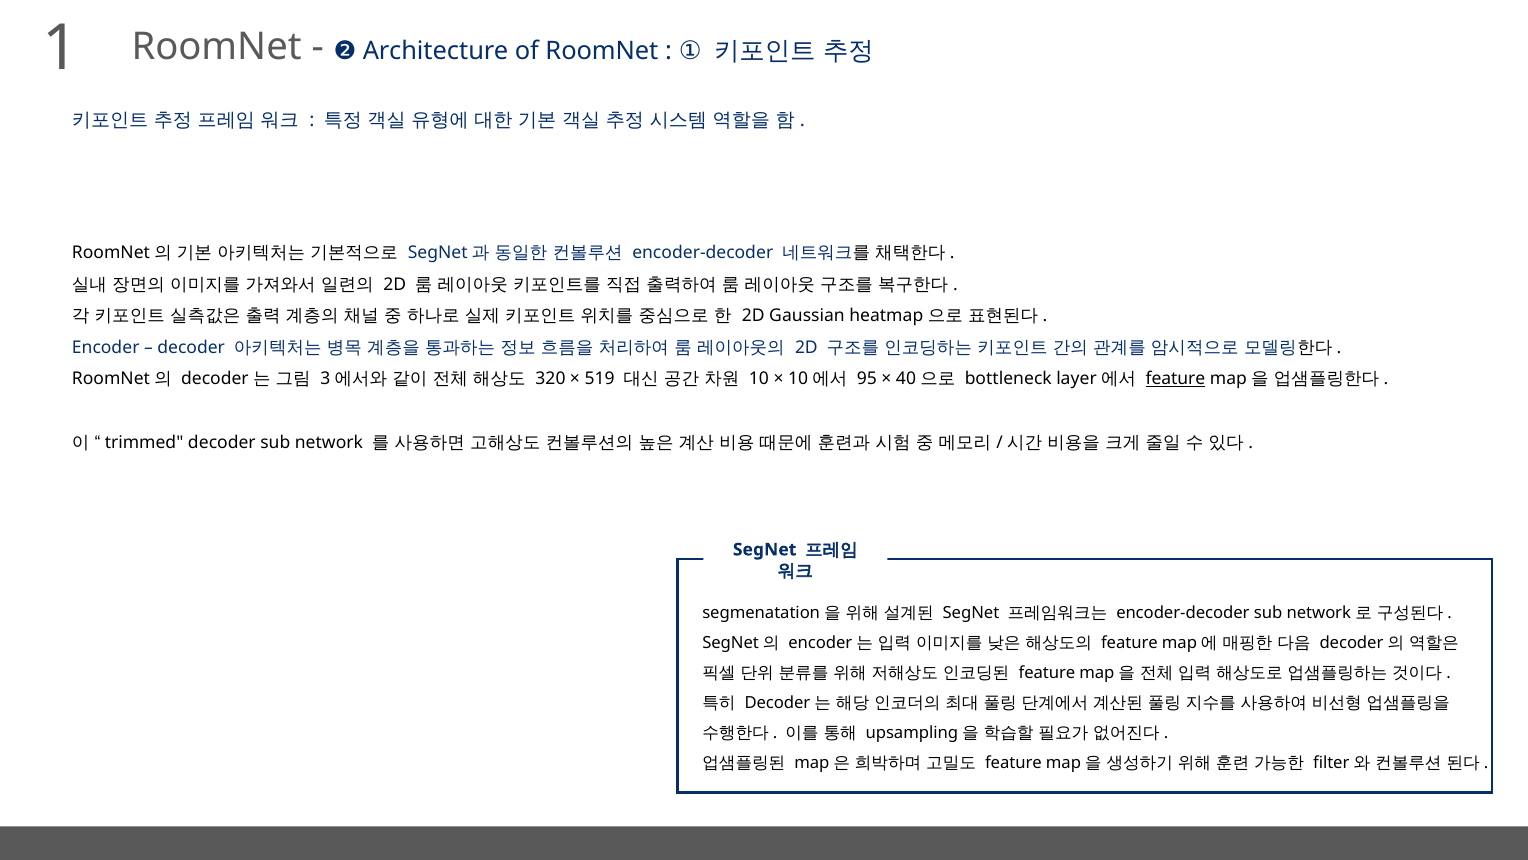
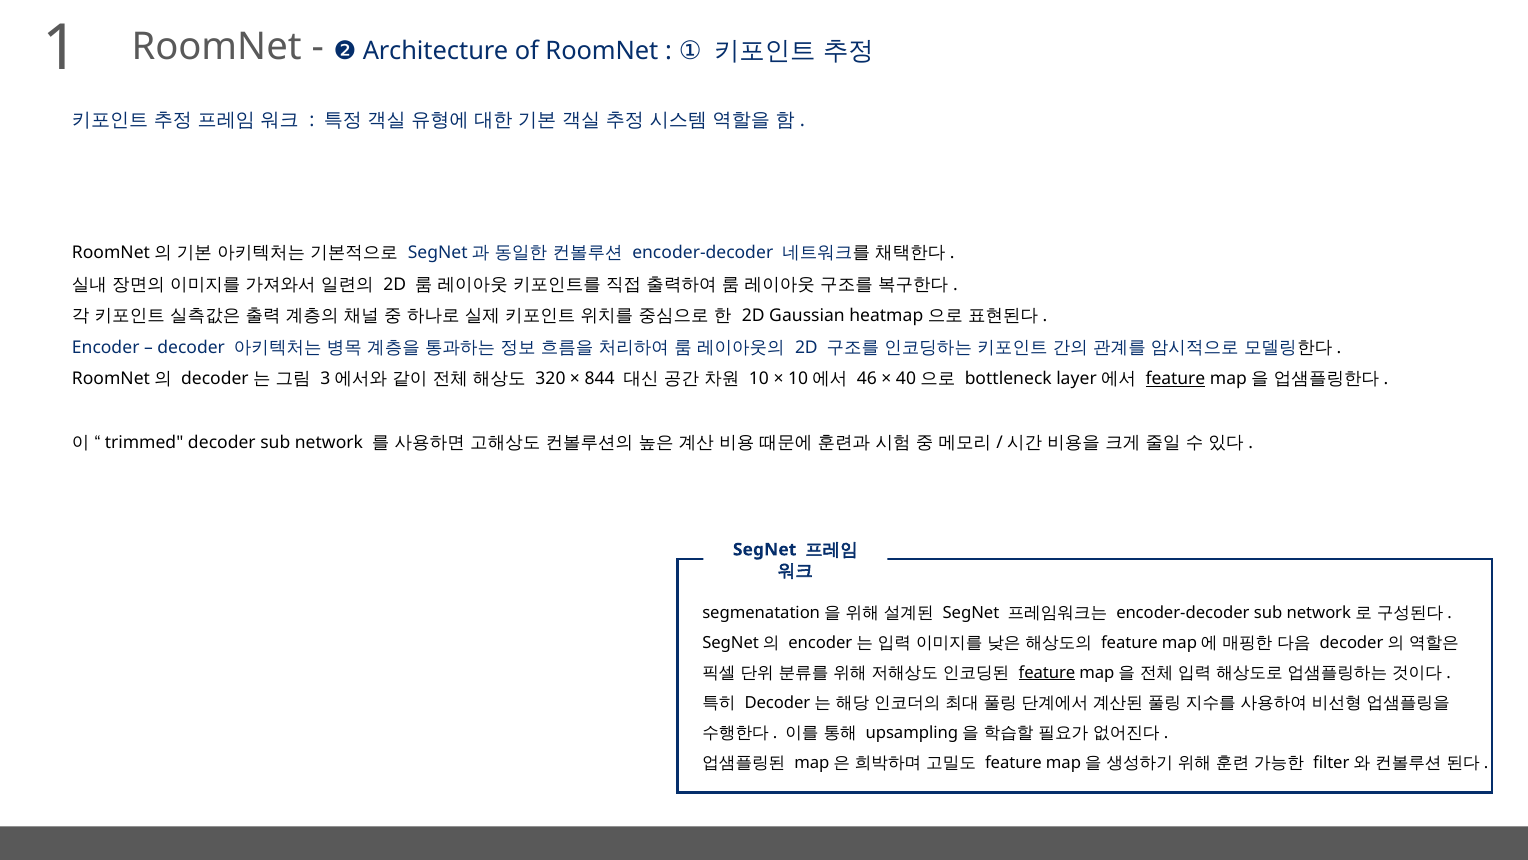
519: 519 -> 844
95: 95 -> 46
feature at (1047, 672) underline: none -> present
